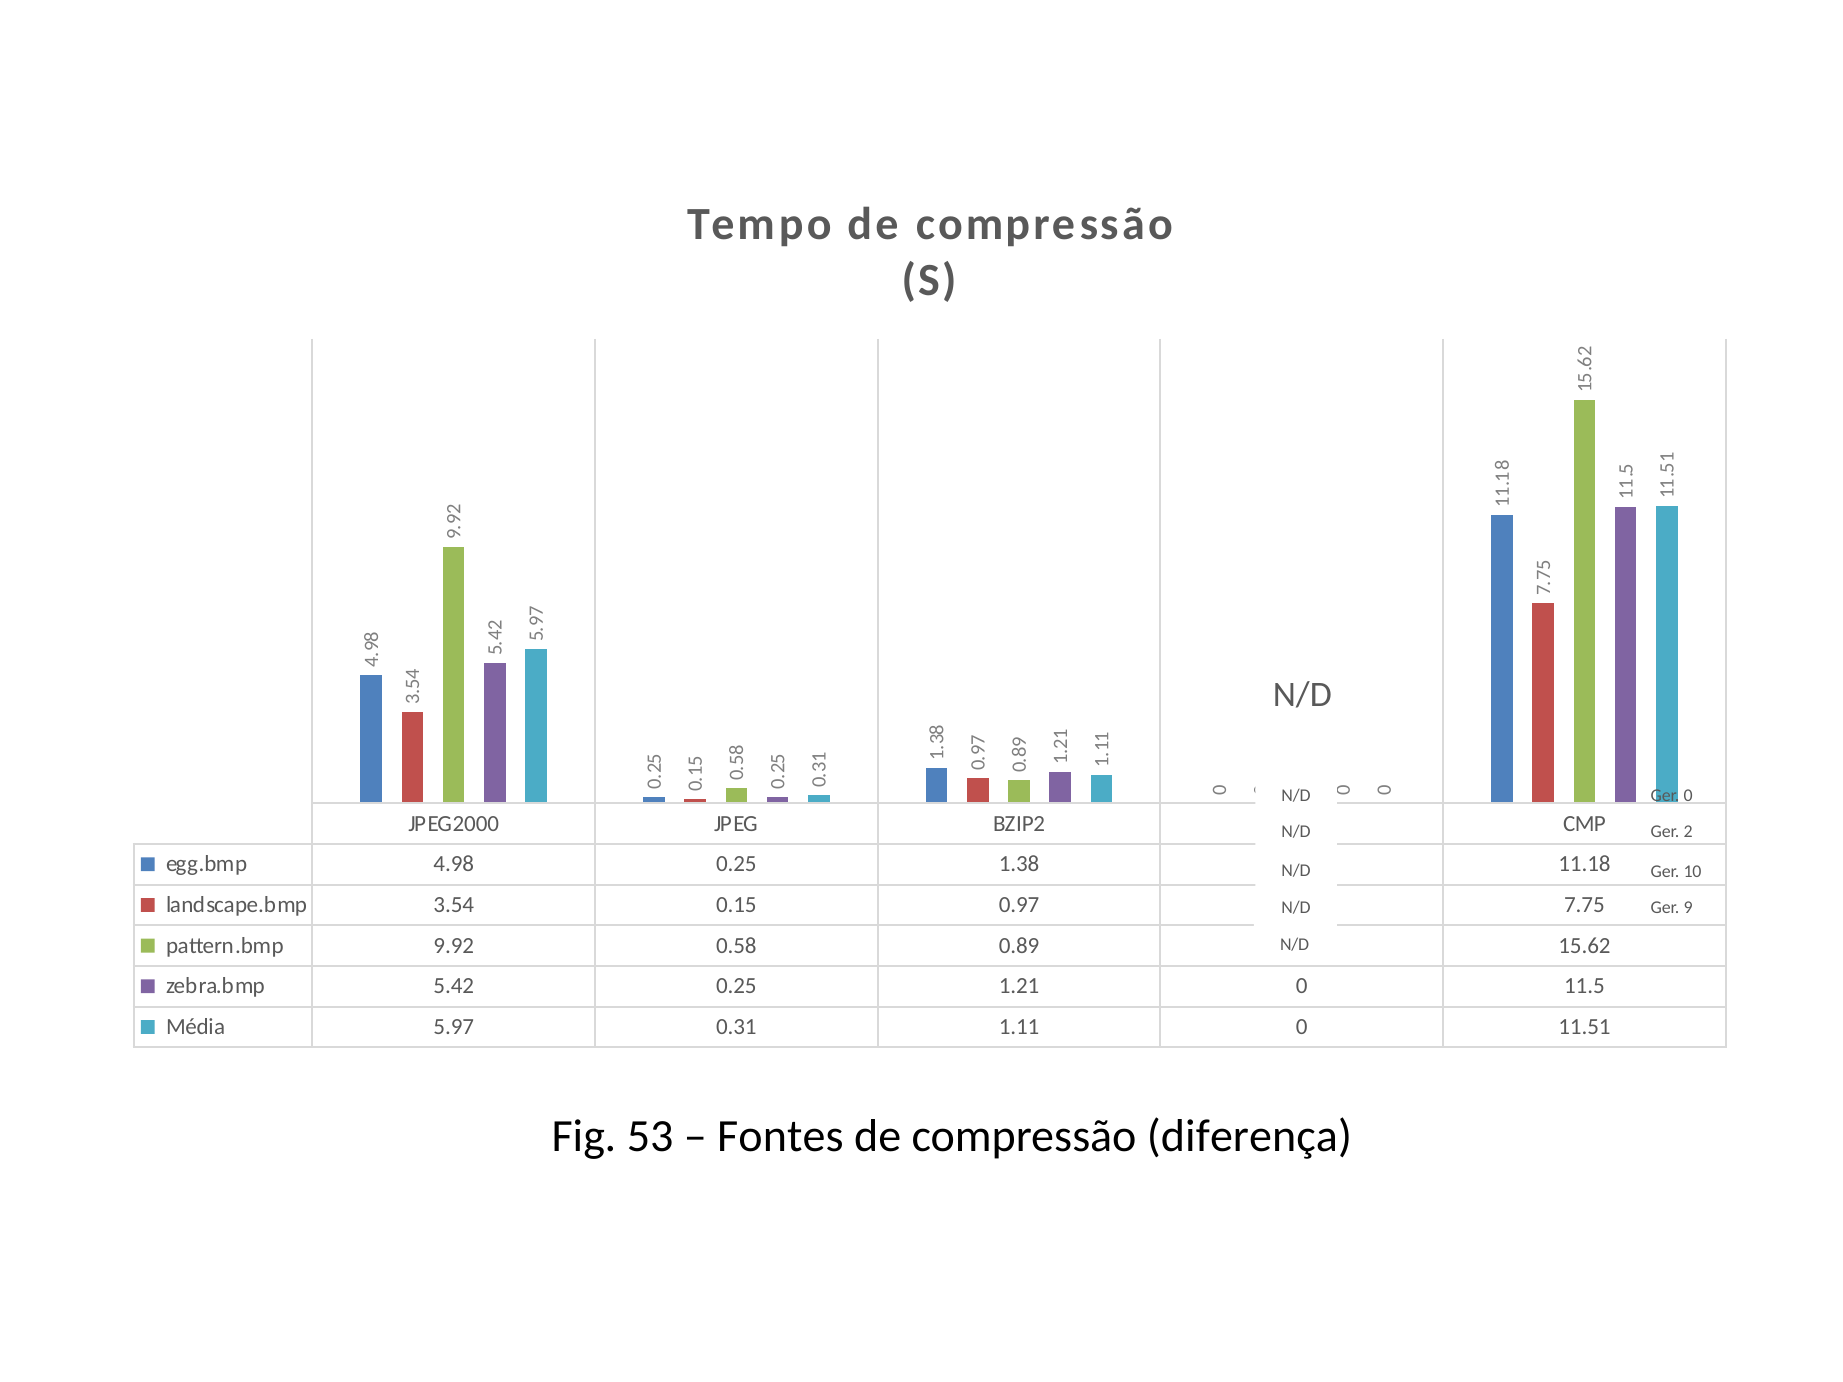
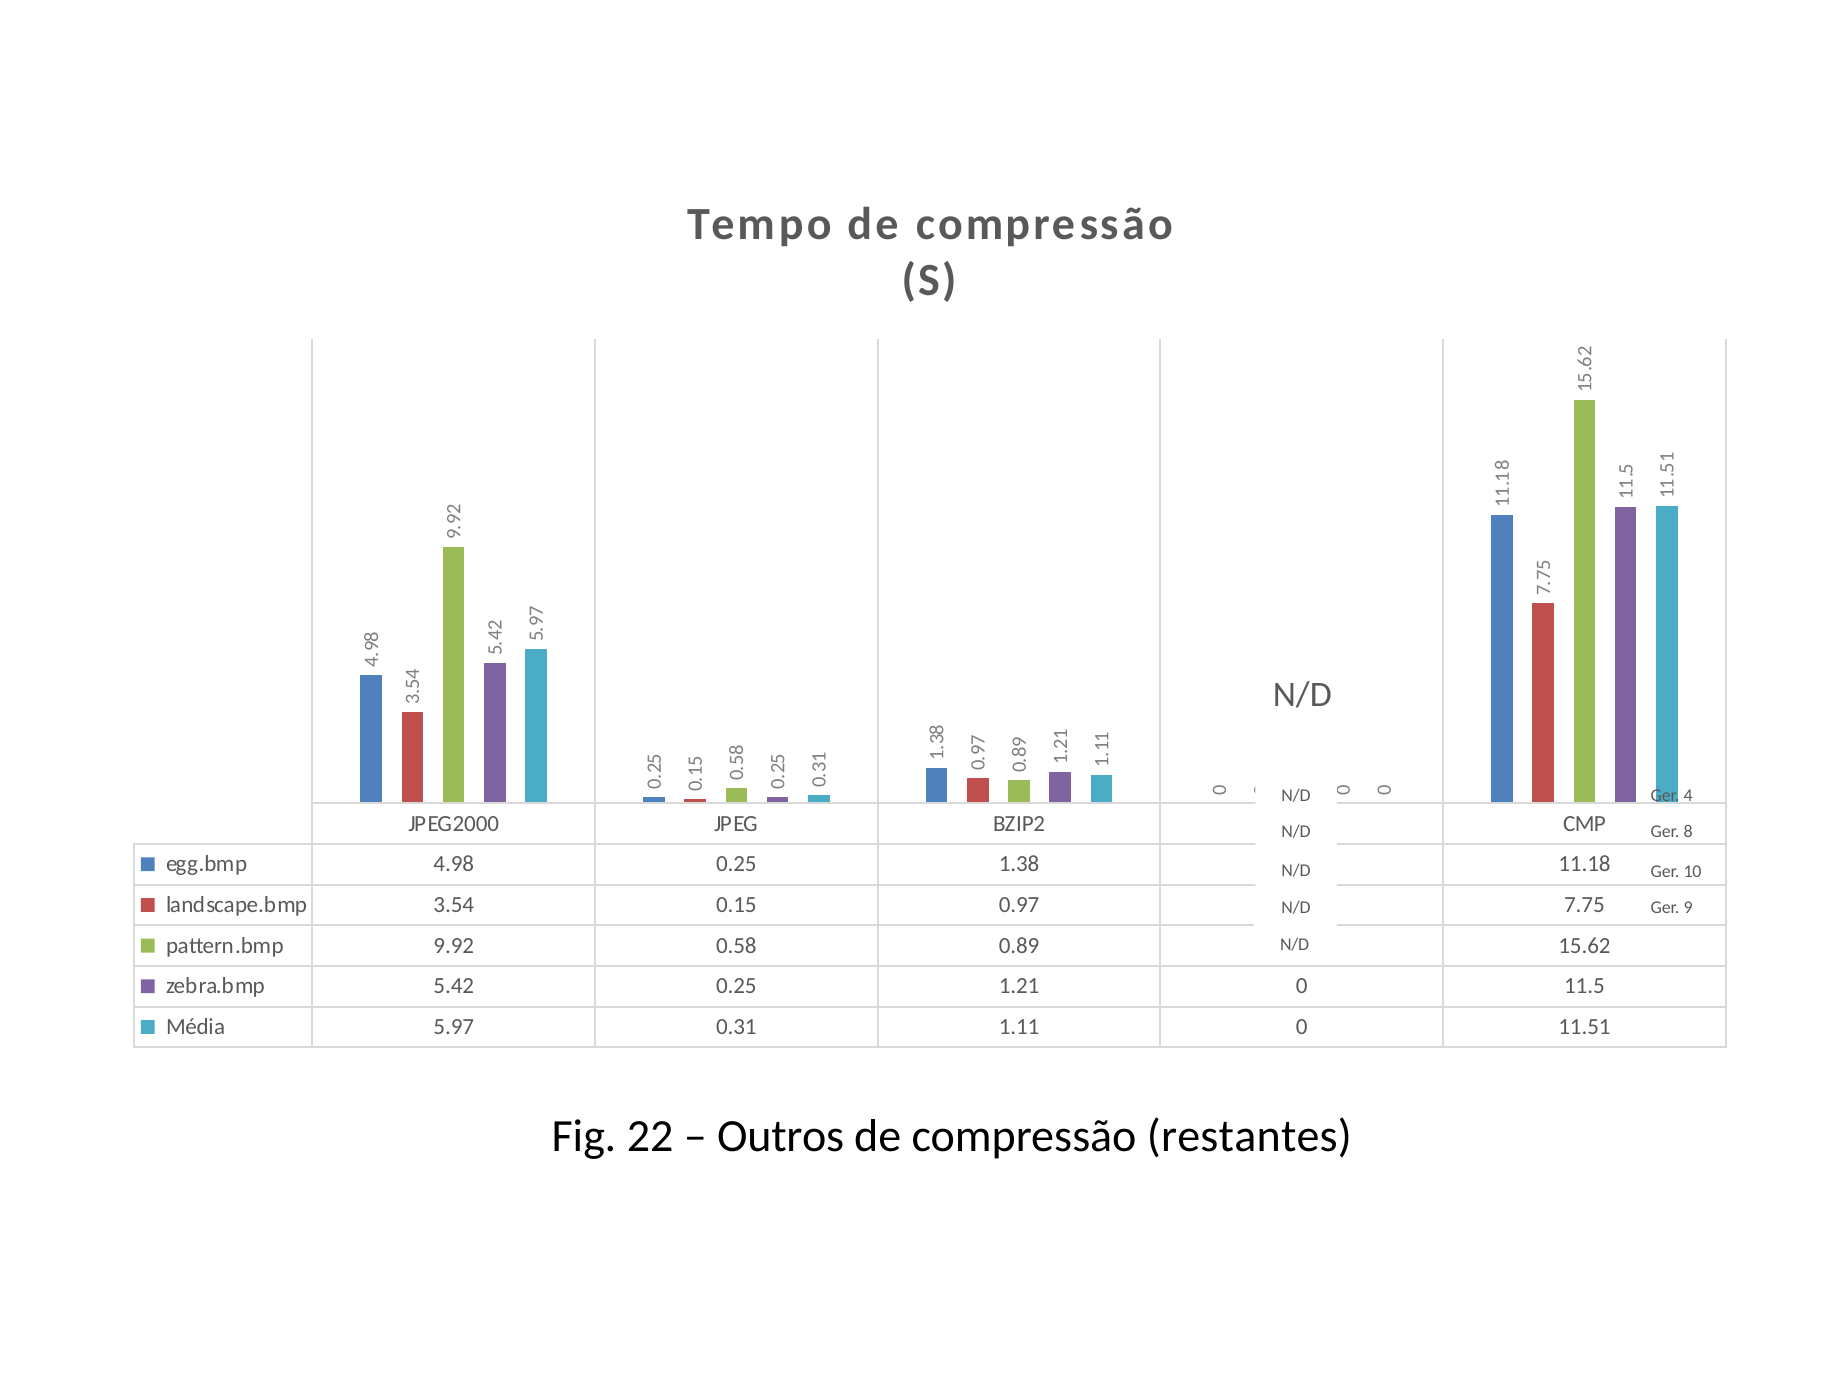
Ger 0: 0 -> 4
Ger 2: 2 -> 8
53: 53 -> 22
Fontes: Fontes -> Outros
diferença: diferença -> restantes
